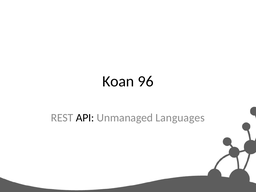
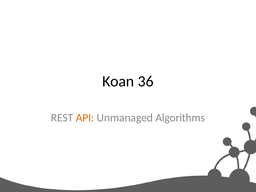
96: 96 -> 36
API colour: black -> orange
Languages: Languages -> Algorithms
